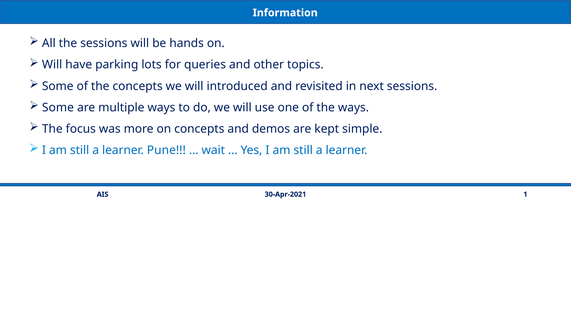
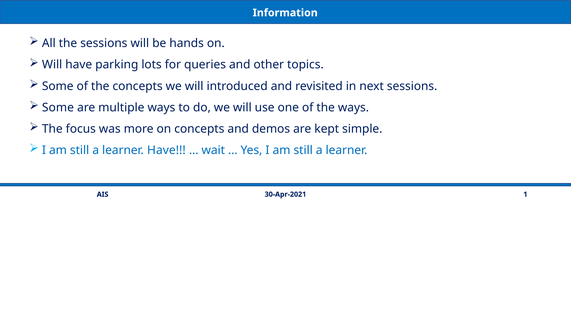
learner Pune: Pune -> Have
